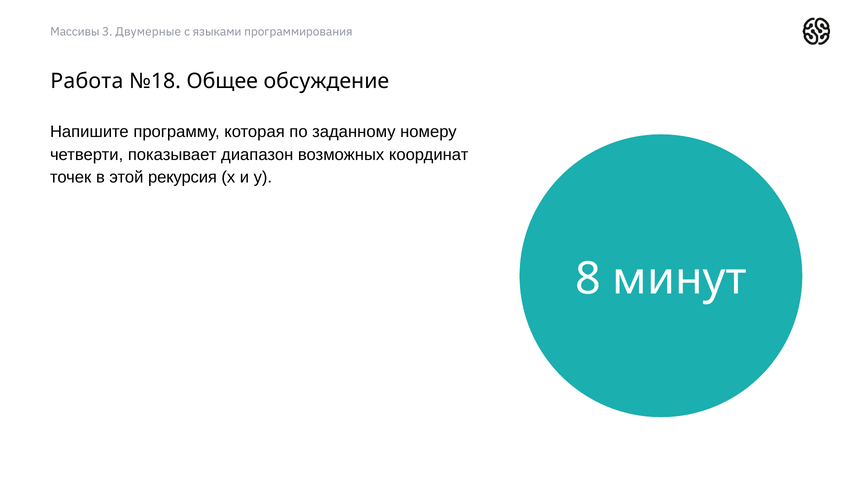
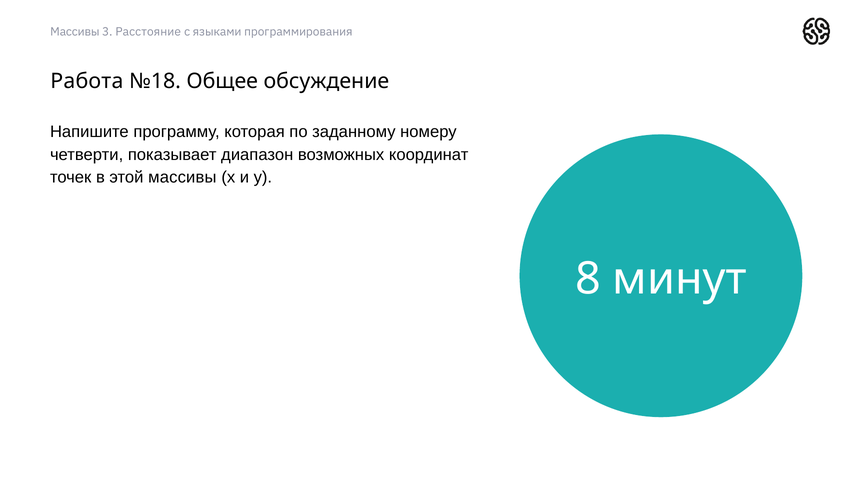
Двумерные: Двумерные -> Расстояние
этой рекурсия: рекурсия -> массивы
